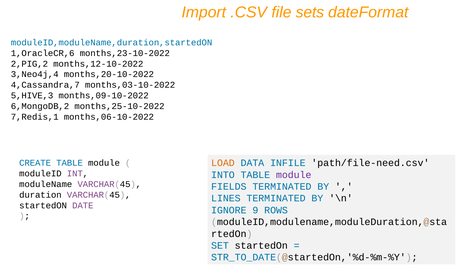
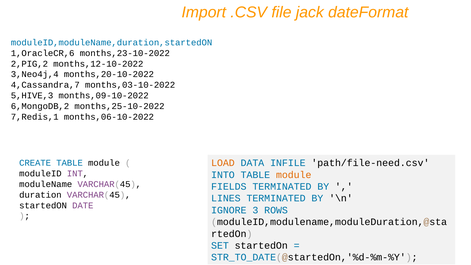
sets: sets -> jack
module at (294, 175) colour: purple -> orange
9: 9 -> 3
